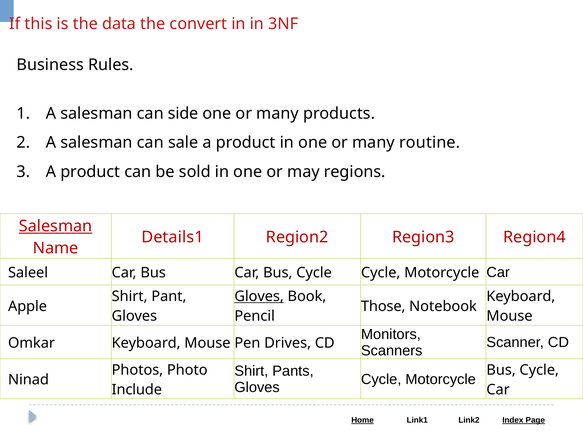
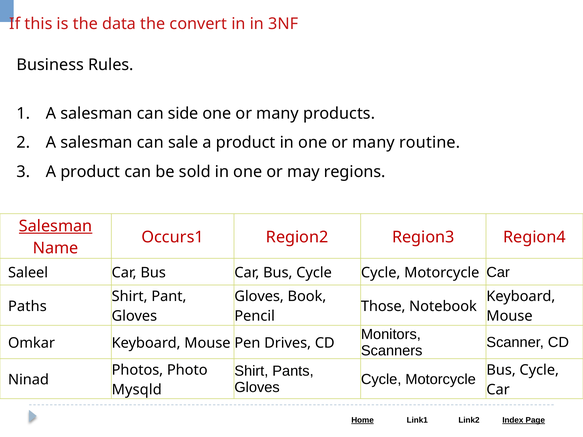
Details1: Details1 -> Occurs1
Gloves at (259, 297) underline: present -> none
Apple: Apple -> Paths
Include: Include -> Mysqld
